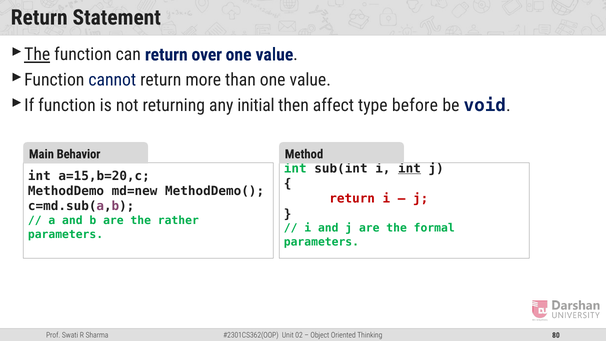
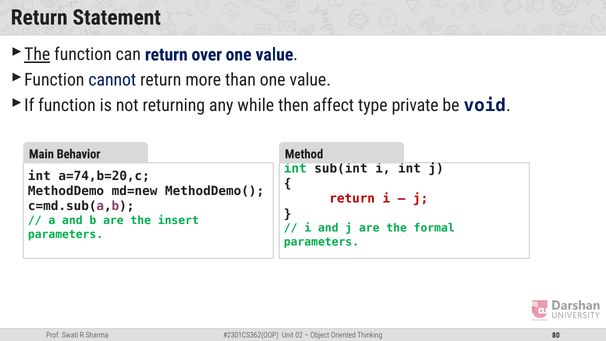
initial: initial -> while
before: before -> private
int at (410, 168) underline: present -> none
a=15,b=20,c: a=15,b=20,c -> a=74,b=20,c
rather: rather -> insert
